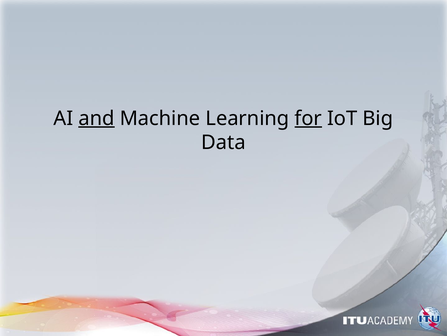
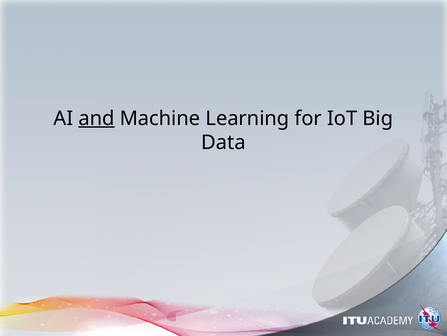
for underline: present -> none
